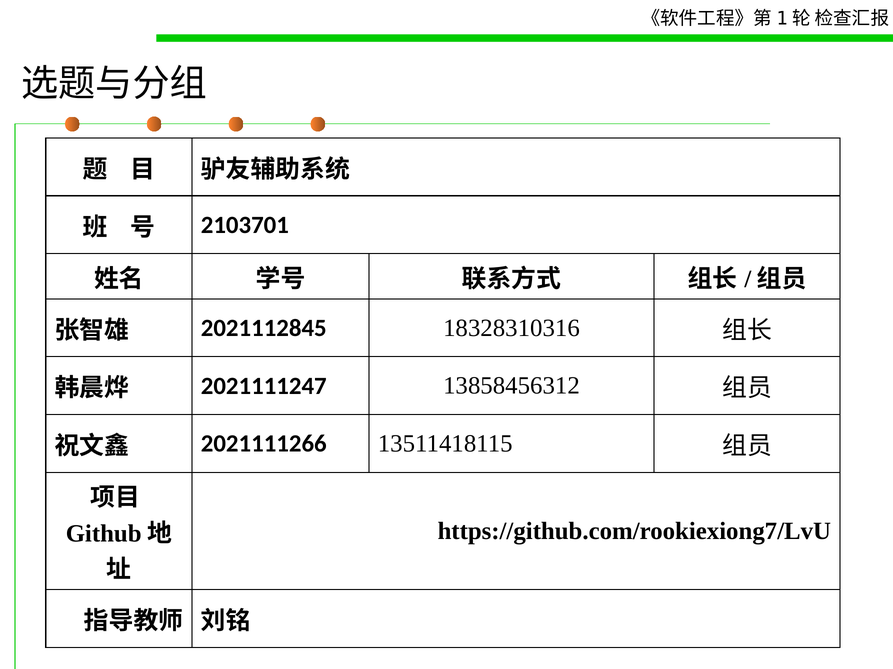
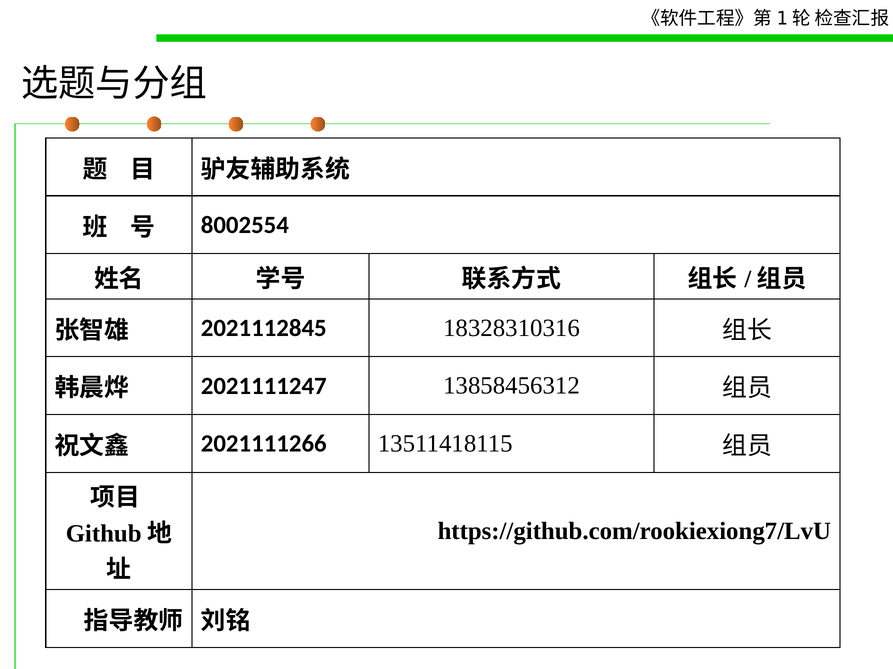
2103701: 2103701 -> 8002554
